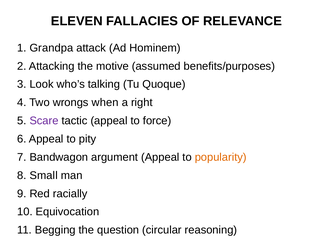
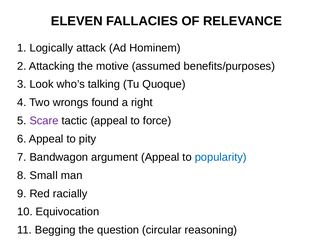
Grandpa: Grandpa -> Logically
when: when -> found
popularity colour: orange -> blue
